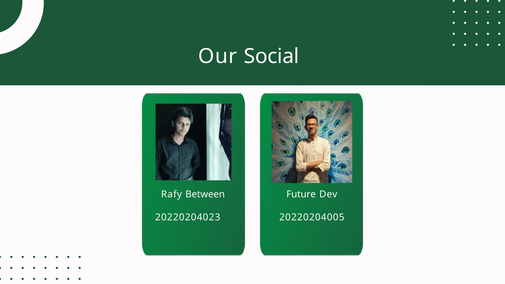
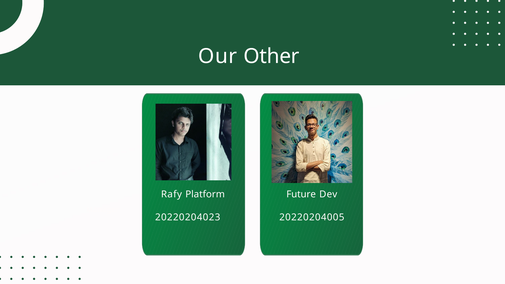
Social: Social -> Other
Between: Between -> Platform
